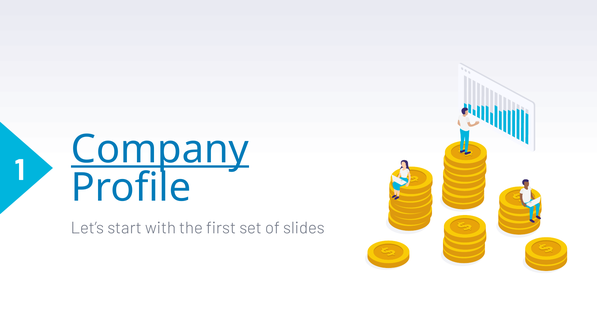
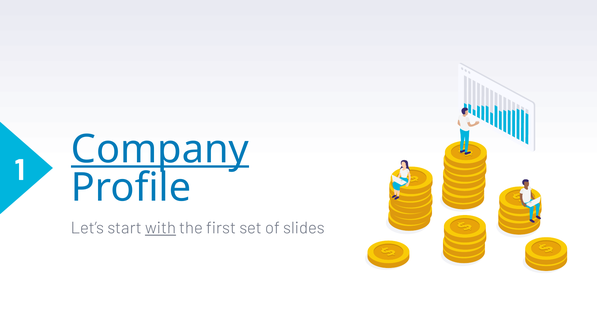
with underline: none -> present
